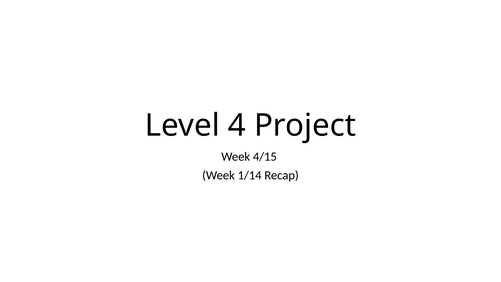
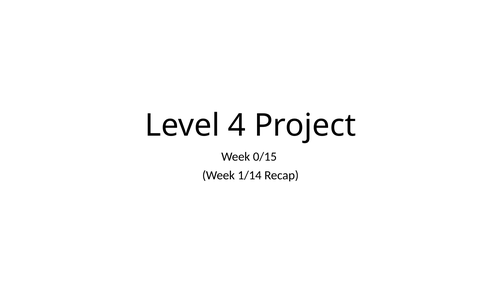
4/15: 4/15 -> 0/15
